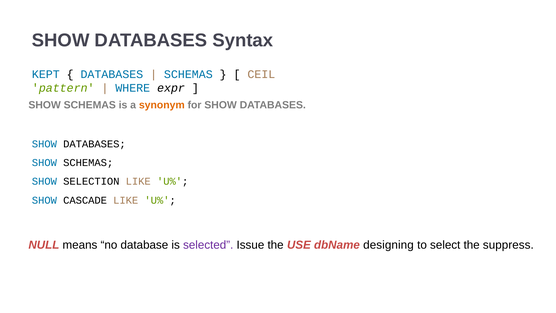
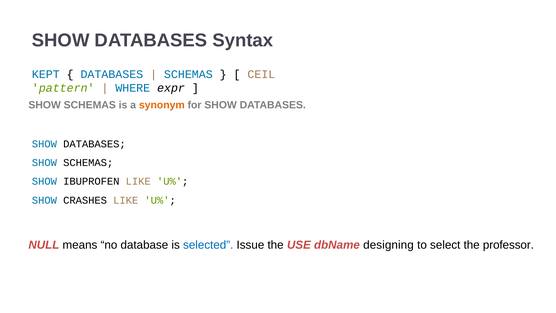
SELECTION: SELECTION -> IBUPROFEN
CASCADE: CASCADE -> CRASHES
selected colour: purple -> blue
suppress: suppress -> professor
